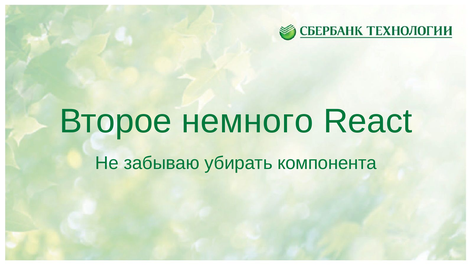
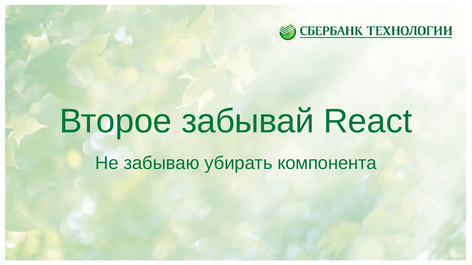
немного: немного -> забывай
